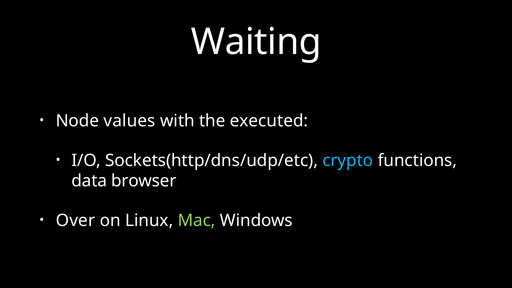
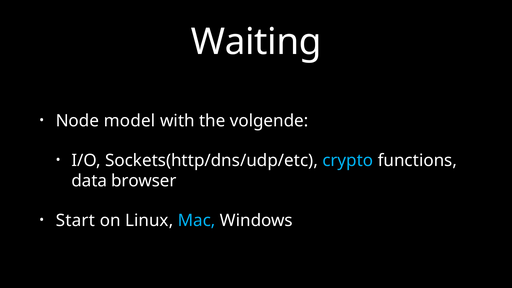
values: values -> model
executed: executed -> volgende
Over: Over -> Start
Mac colour: light green -> light blue
